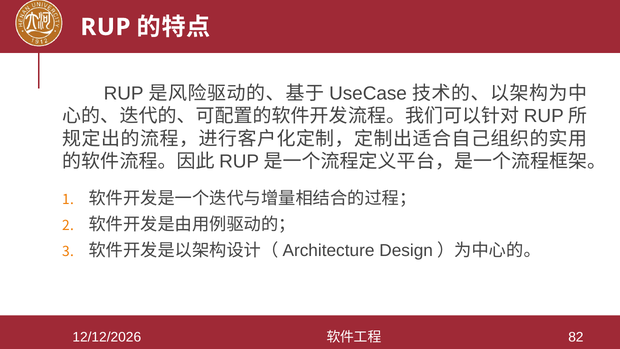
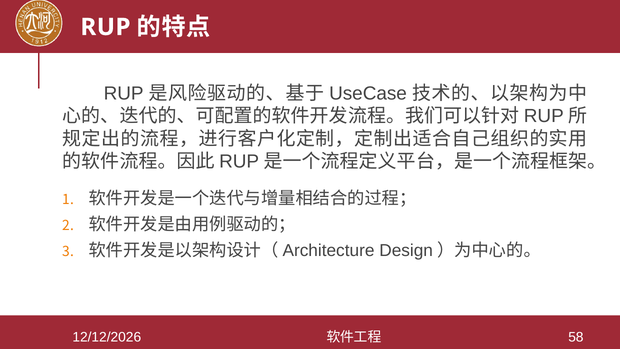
82: 82 -> 58
